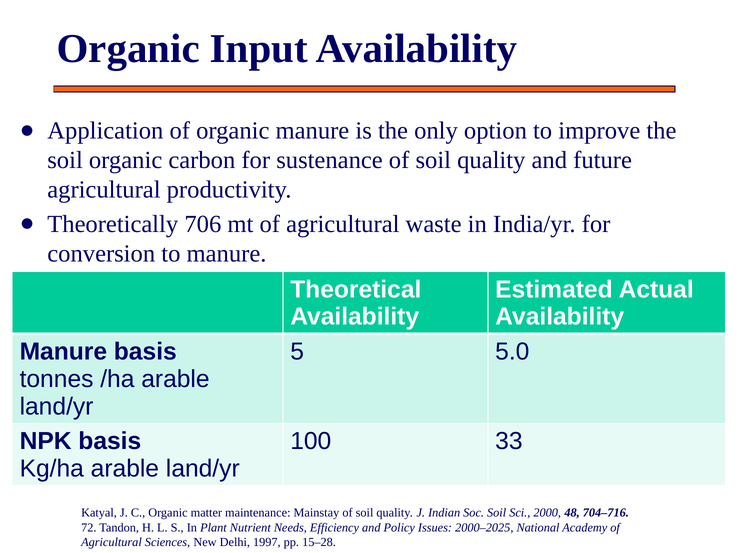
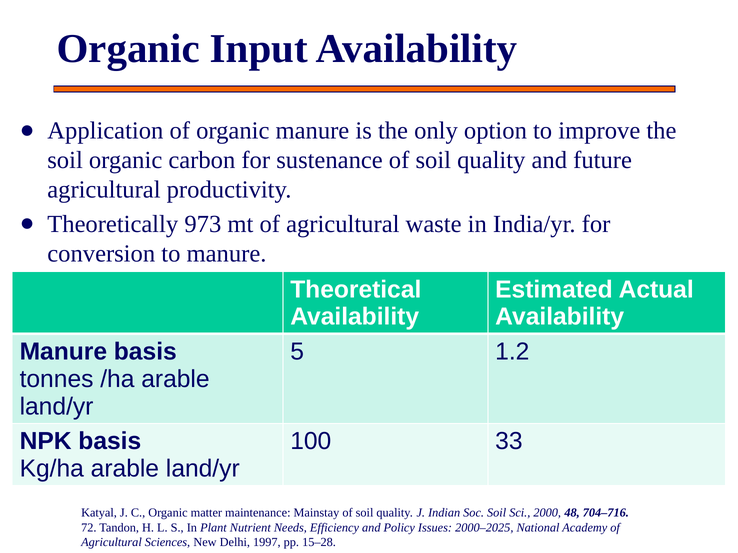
706: 706 -> 973
5.0: 5.0 -> 1.2
